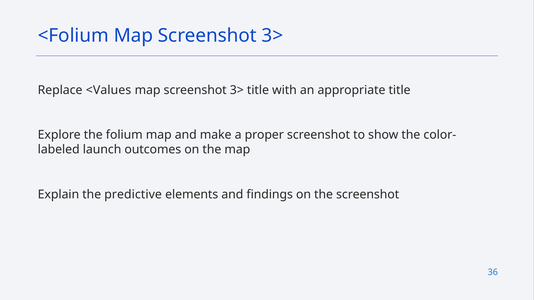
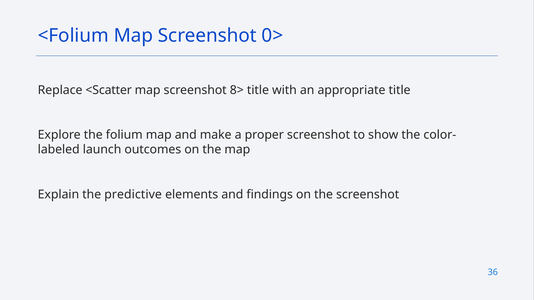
<Folium Map Screenshot 3>: 3> -> 0>
<Values: <Values -> <Scatter
3> at (237, 90): 3> -> 8>
